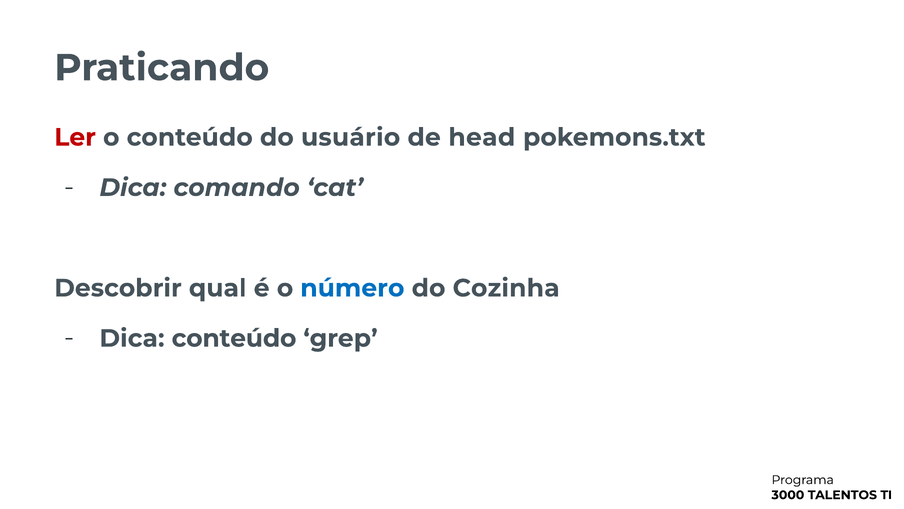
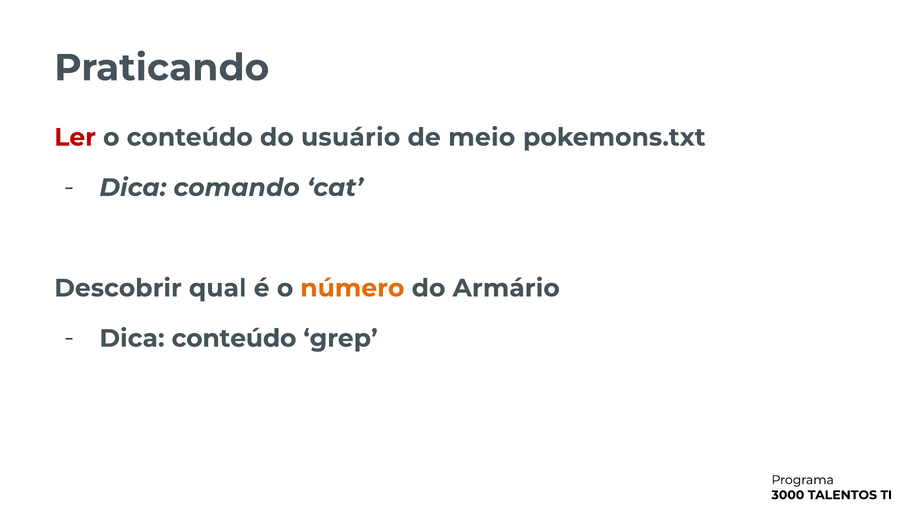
head: head -> meio
número colour: blue -> orange
Cozinha: Cozinha -> Armário
